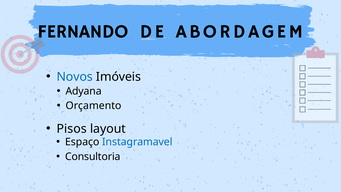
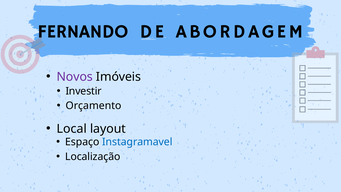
Novos colour: blue -> purple
Adyana: Adyana -> Investir
Pisos: Pisos -> Local
Consultoria: Consultoria -> Localização
